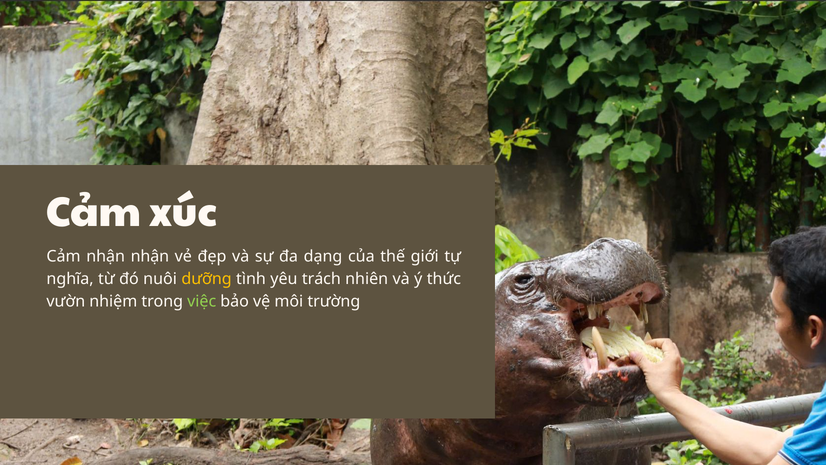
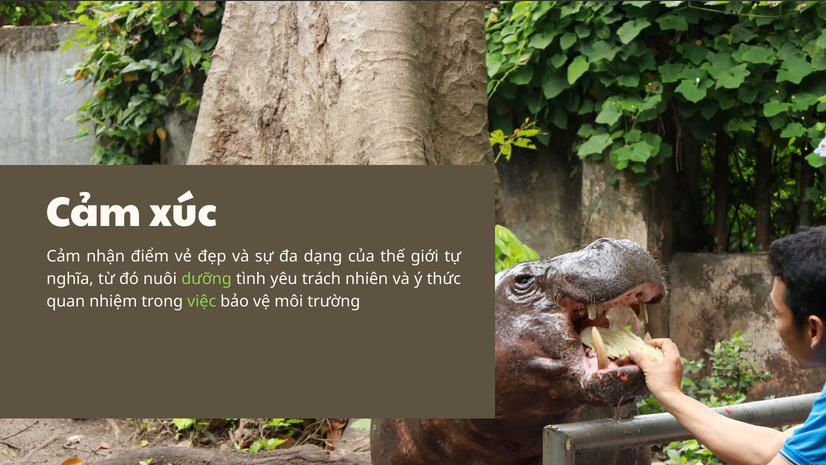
nhận nhận: nhận -> điểm
dưỡng colour: yellow -> light green
vườn: vườn -> quan
